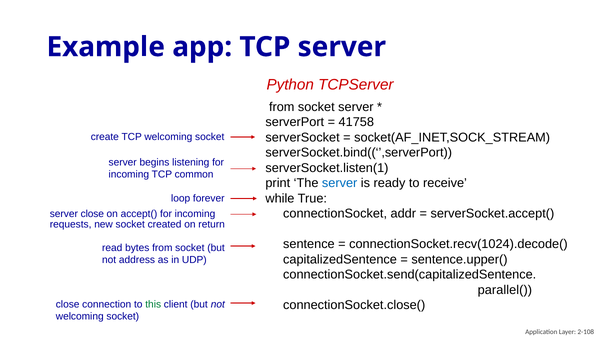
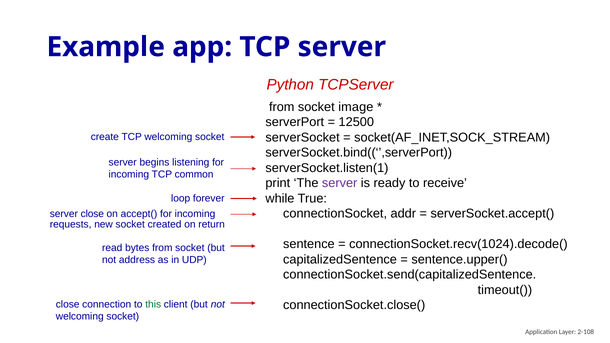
from socket server: server -> image
41758: 41758 -> 12500
server at (340, 183) colour: blue -> purple
parallel(: parallel( -> timeout(
